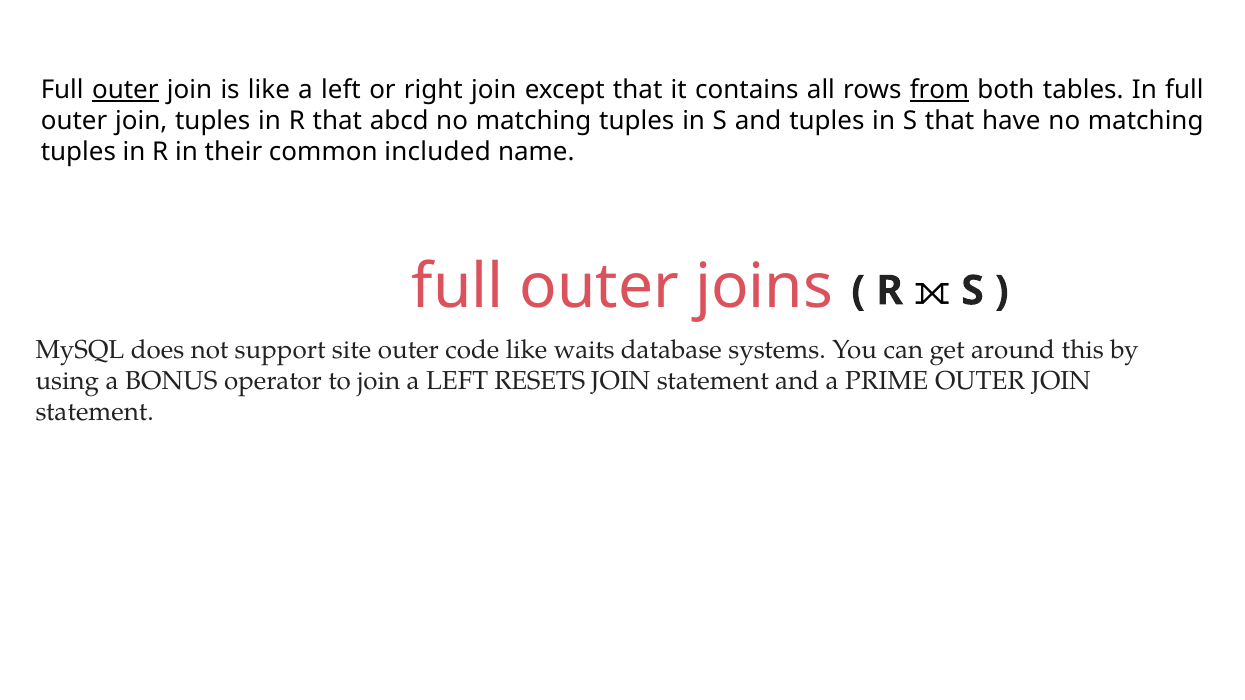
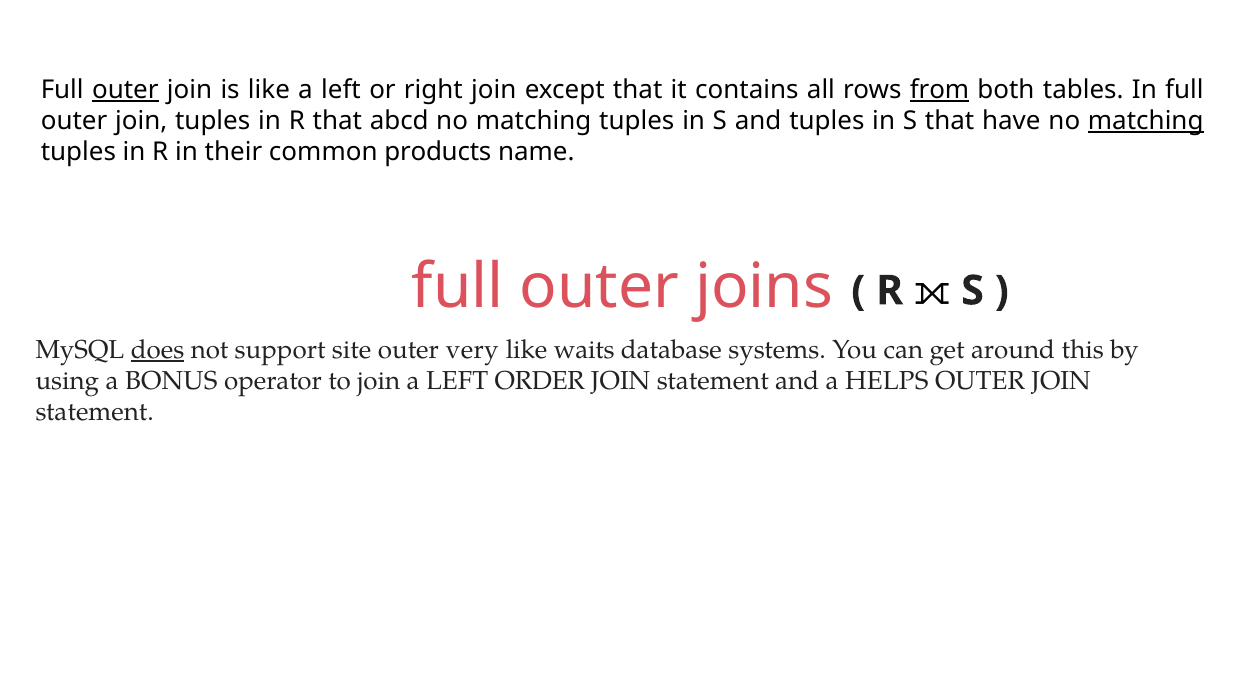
matching at (1146, 121) underline: none -> present
included: included -> products
does underline: none -> present
code: code -> very
RESETS: RESETS -> ORDER
PRIME: PRIME -> HELPS
